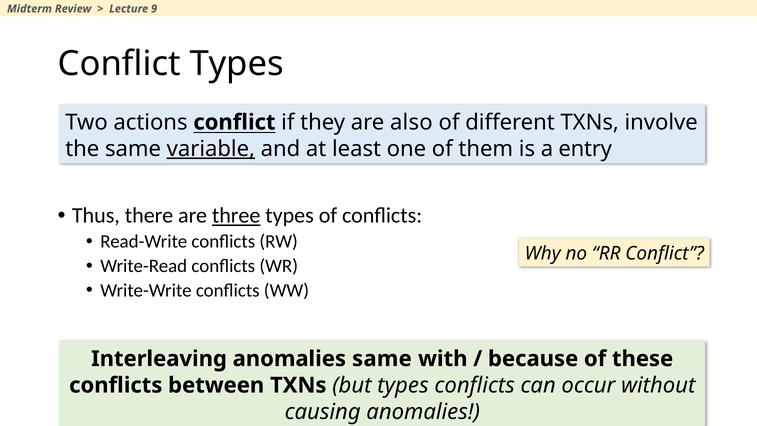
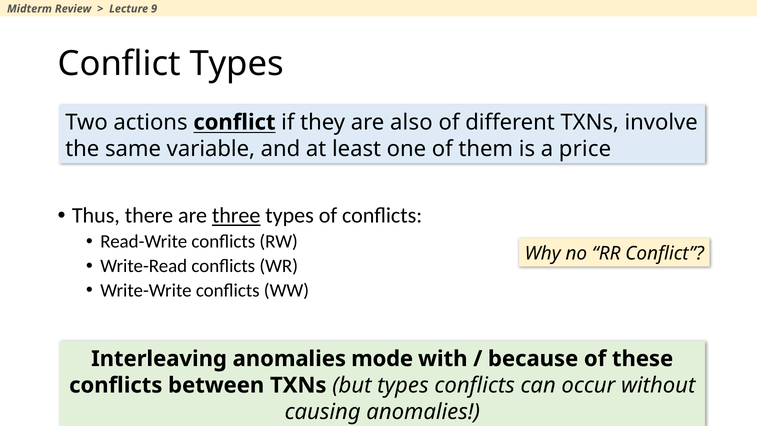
variable underline: present -> none
entry: entry -> price
anomalies same: same -> mode
